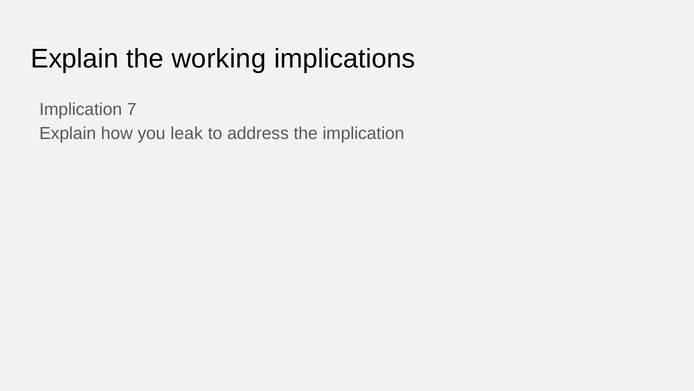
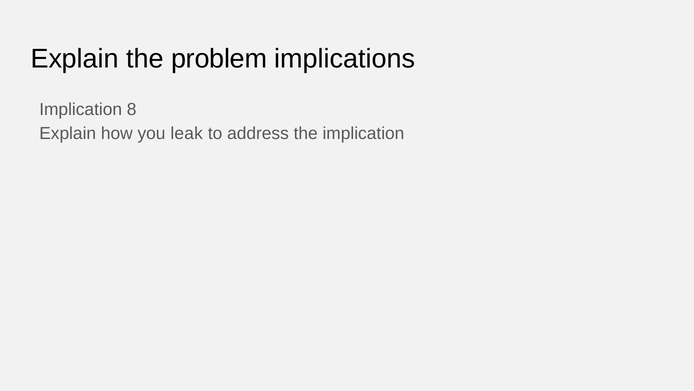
working: working -> problem
7: 7 -> 8
